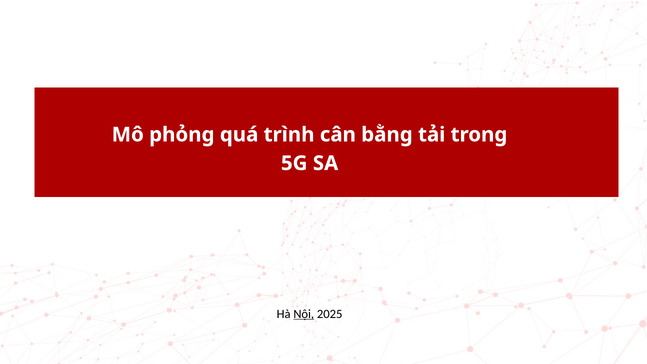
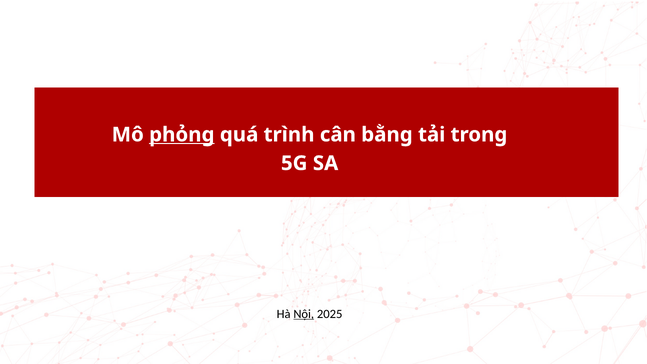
phỏng underline: none -> present
